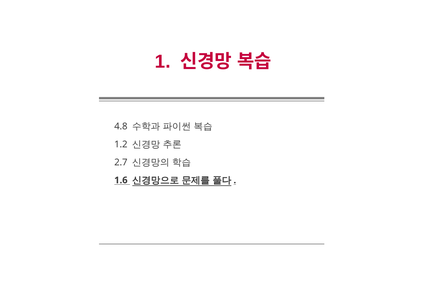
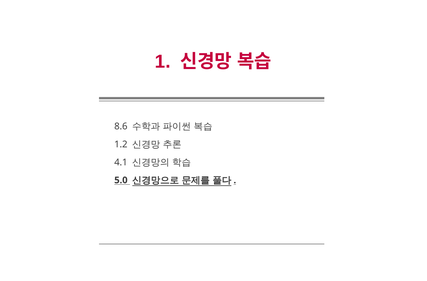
4.8: 4.8 -> 8.6
2.7: 2.7 -> 4.1
1.6: 1.6 -> 5.0
